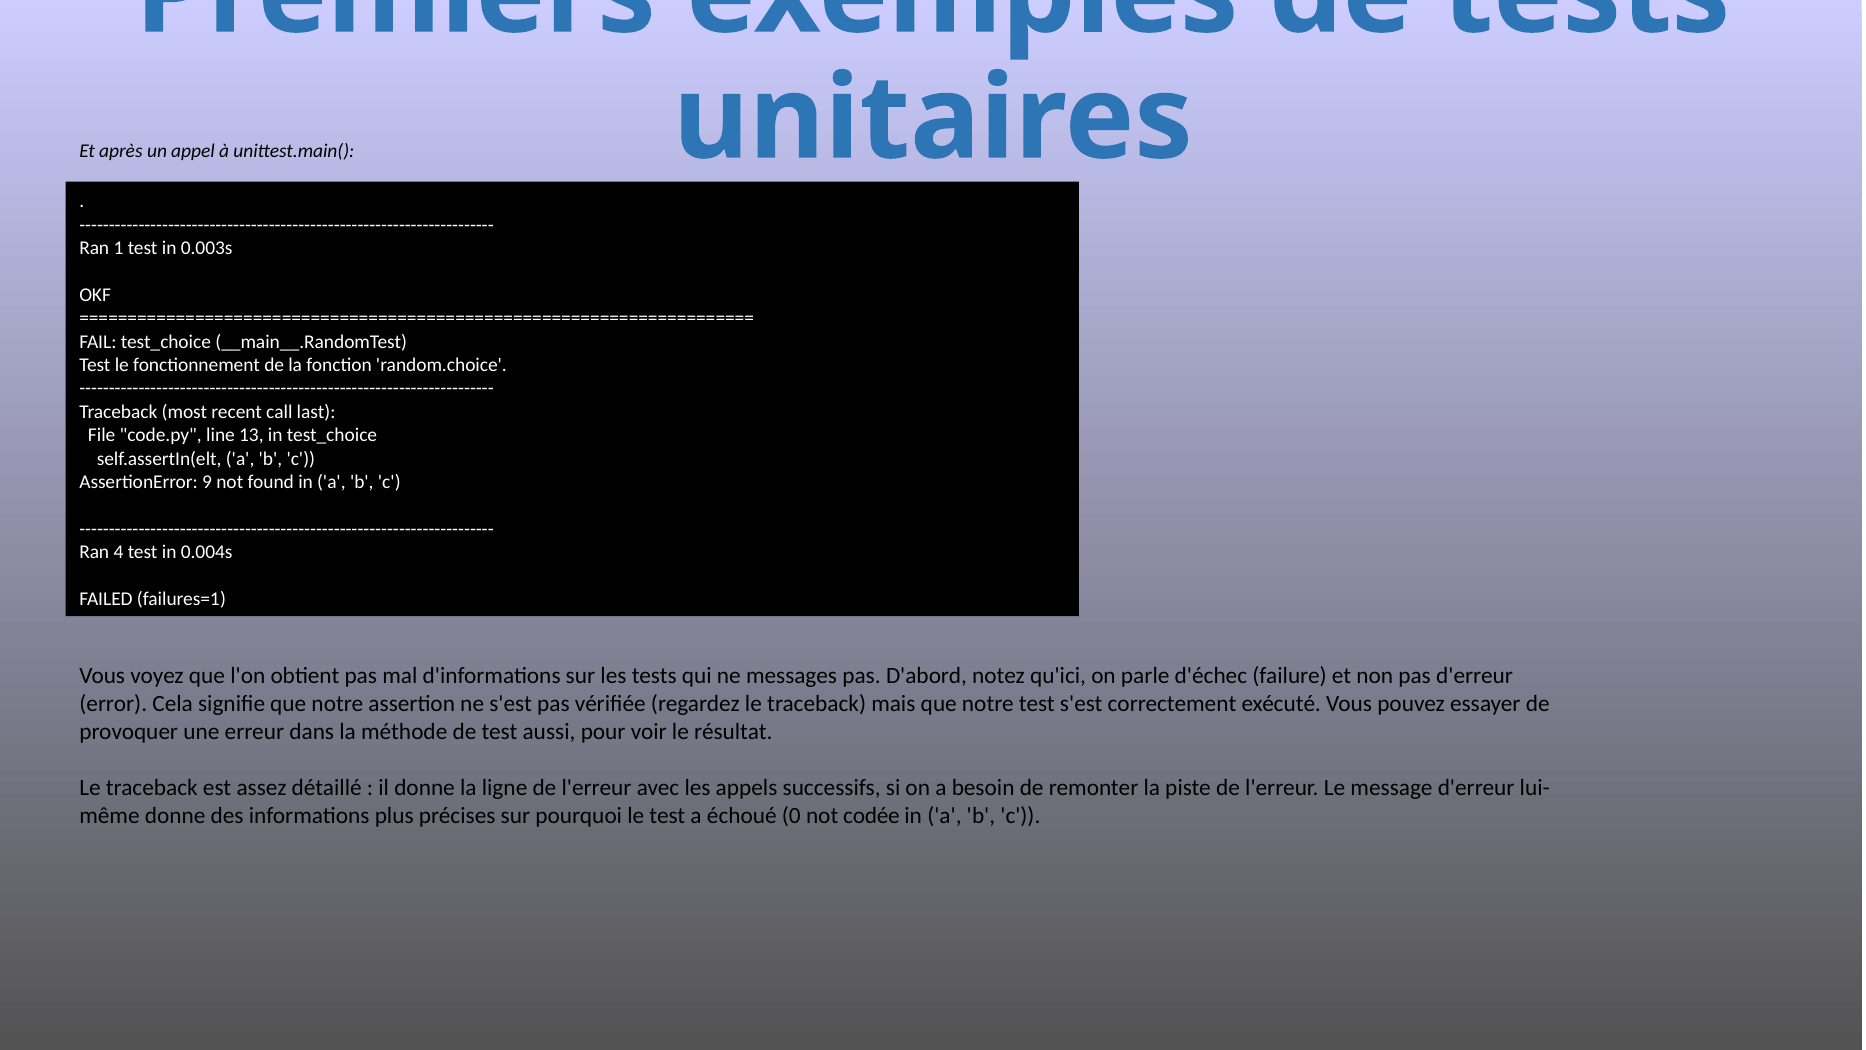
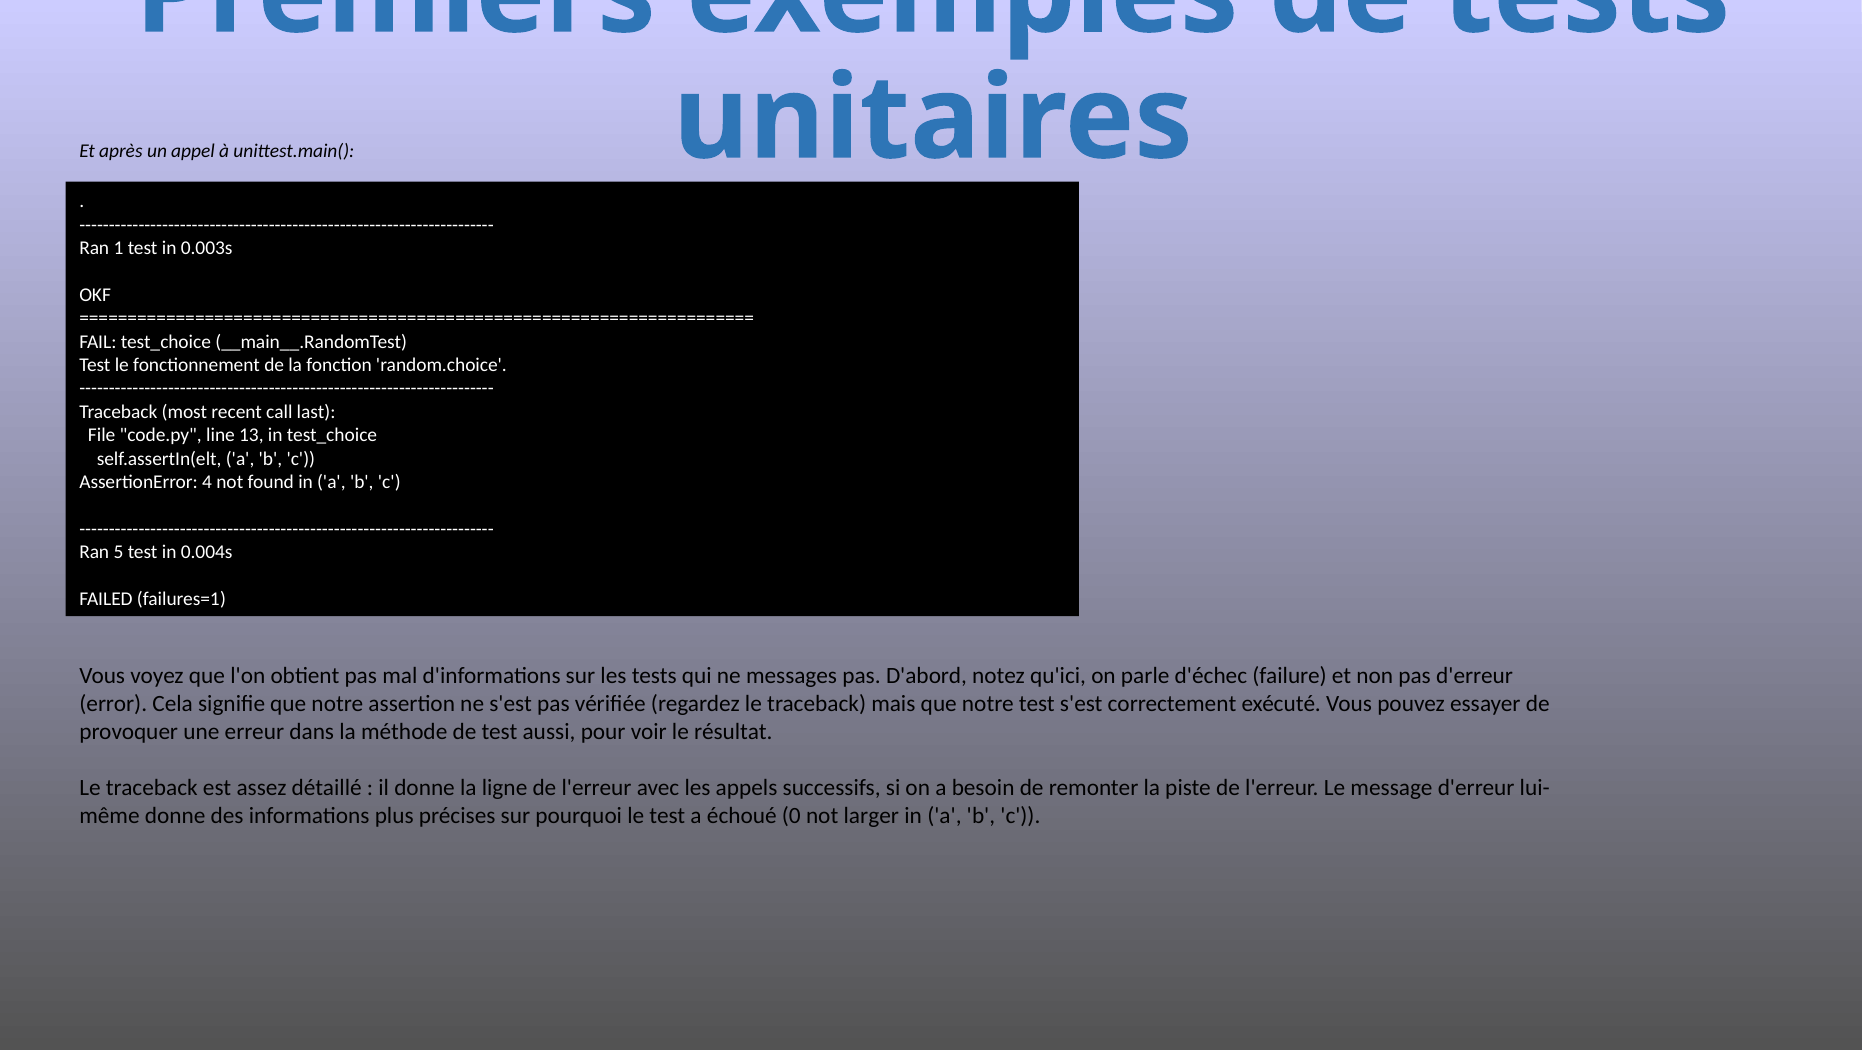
9: 9 -> 4
4: 4 -> 5
codée: codée -> larger
